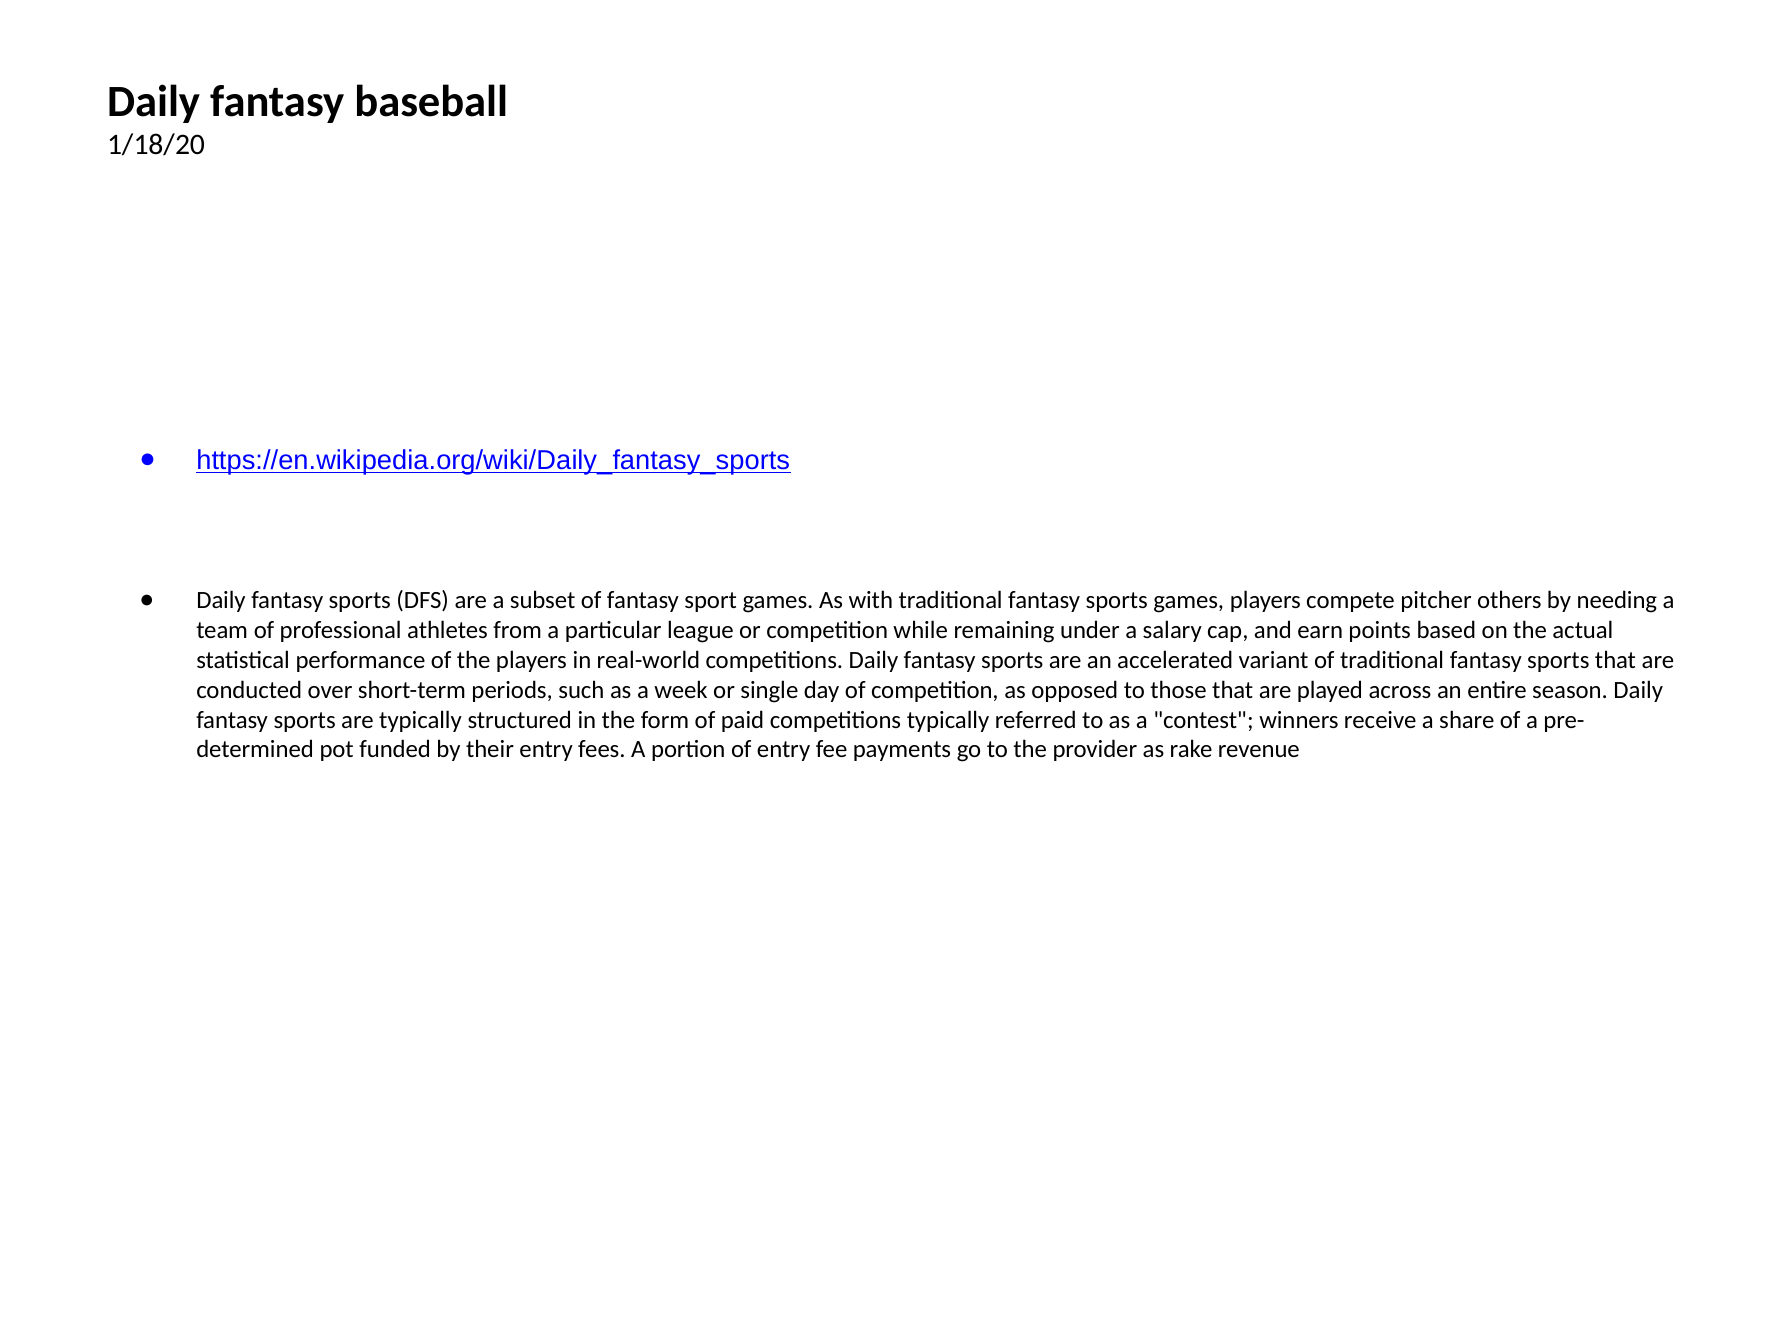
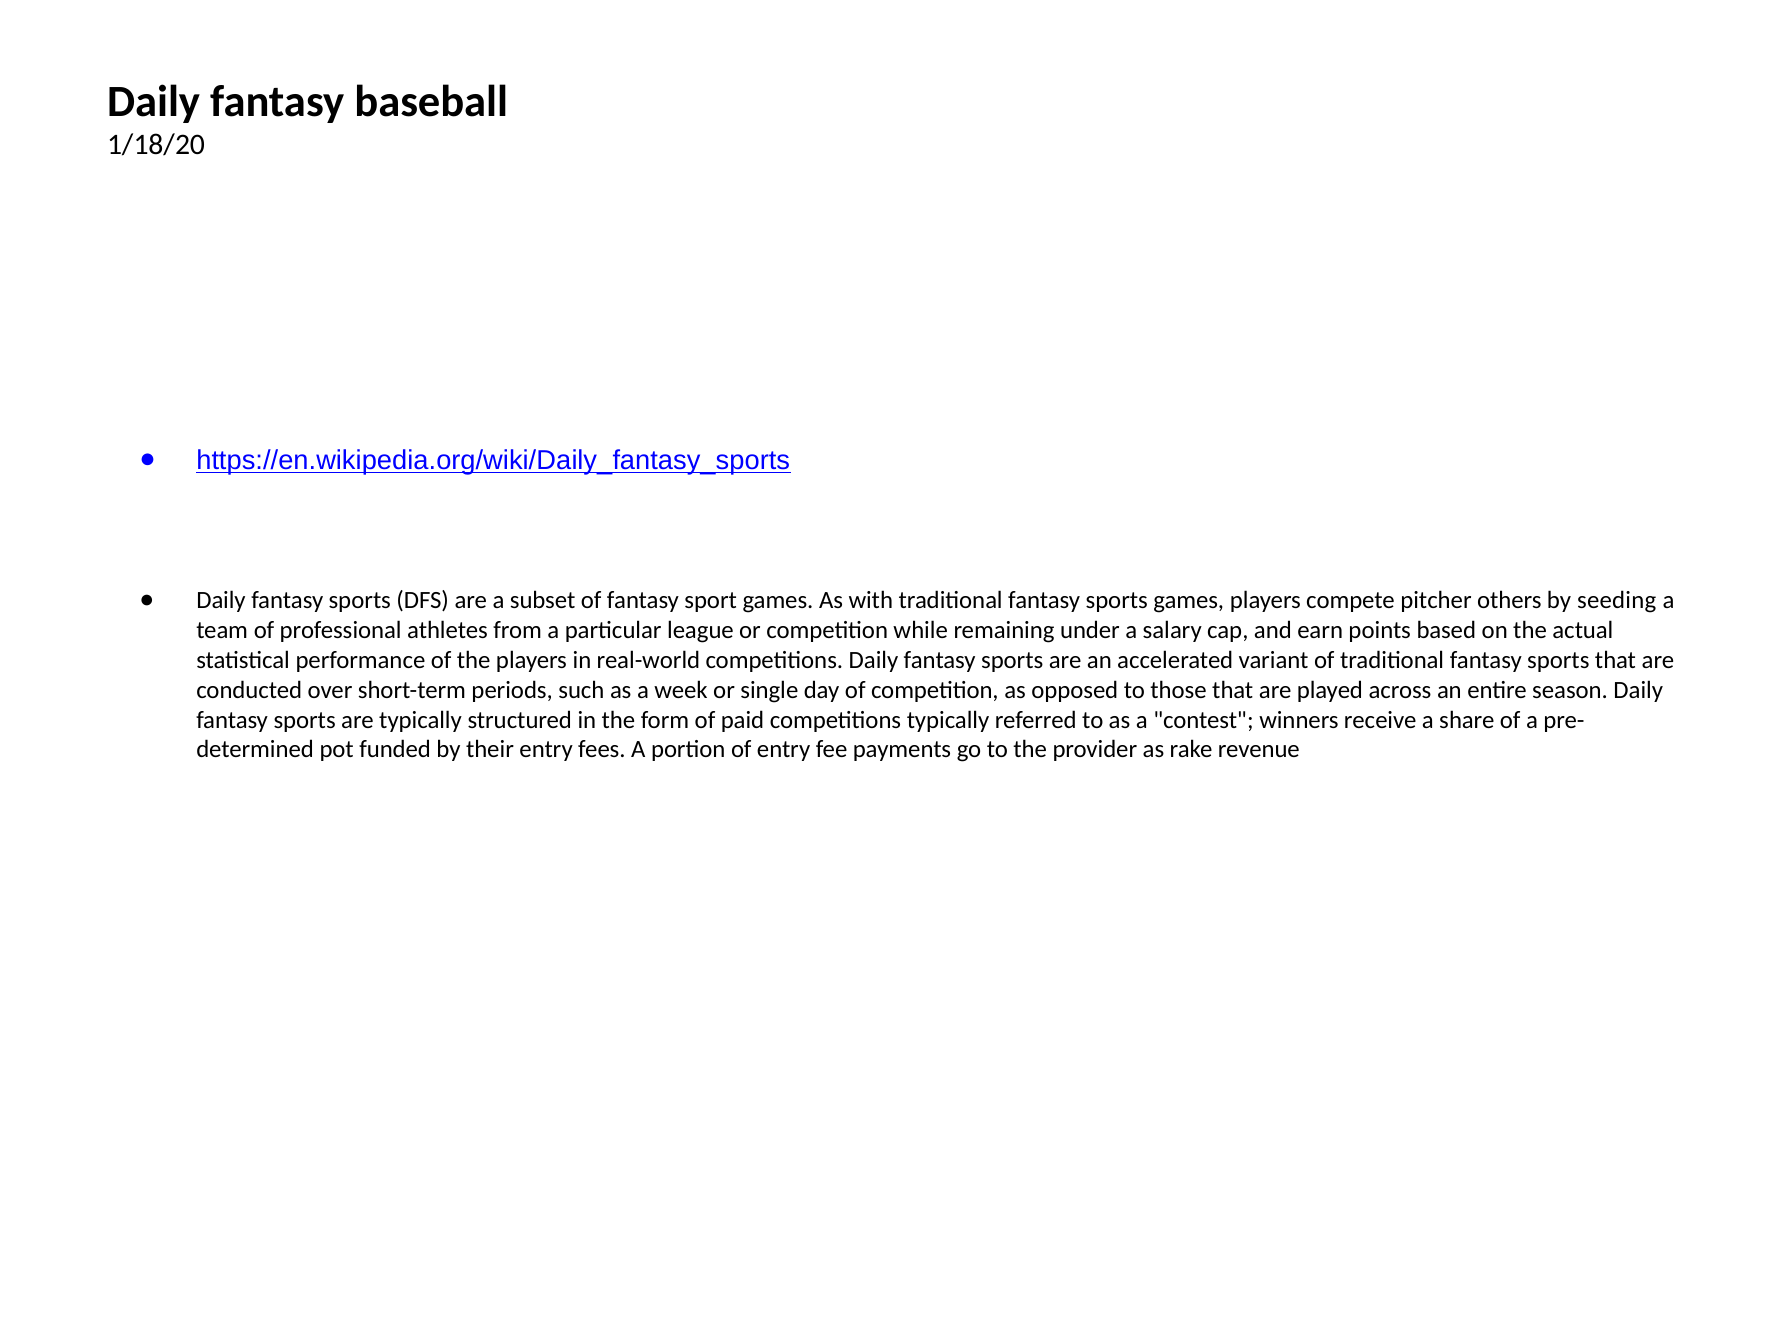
needing: needing -> seeding
